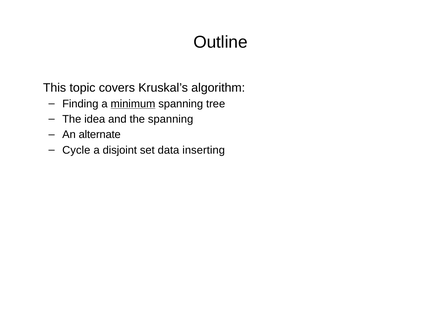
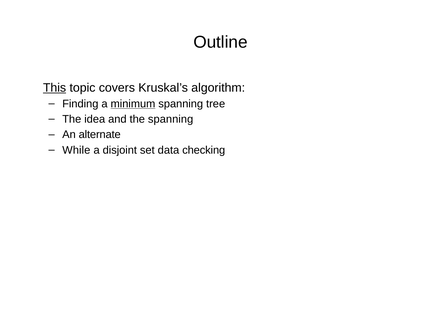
This underline: none -> present
Cycle: Cycle -> While
inserting: inserting -> checking
